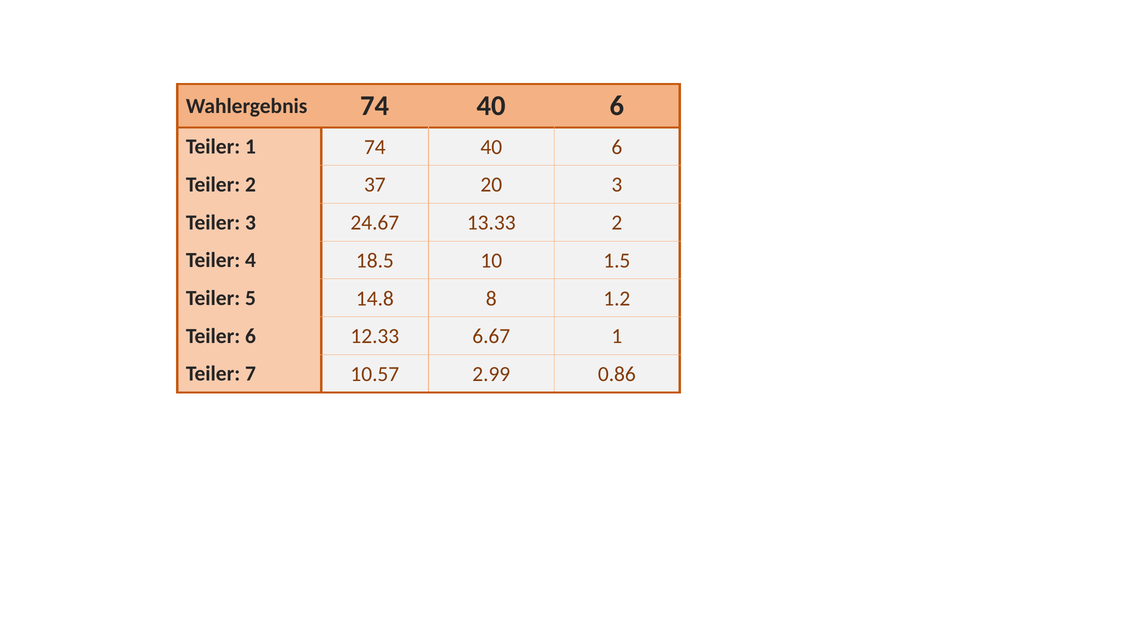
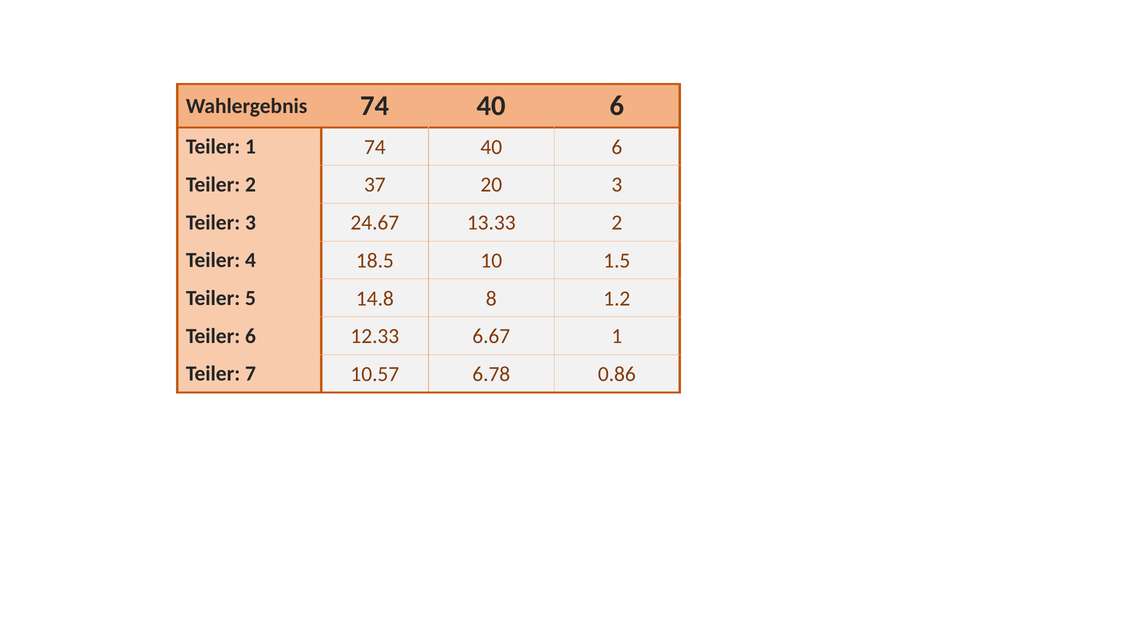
2.99: 2.99 -> 6.78
